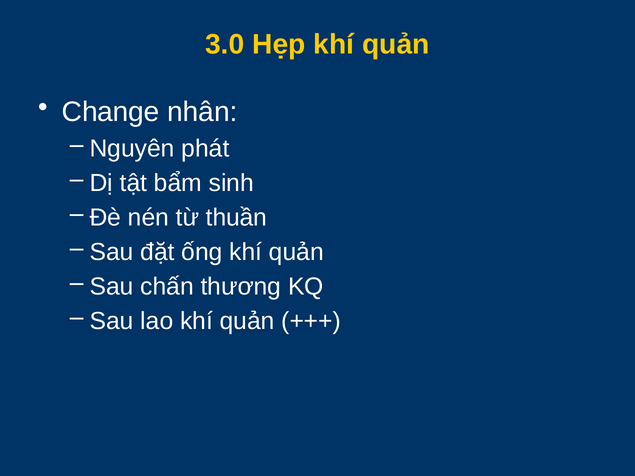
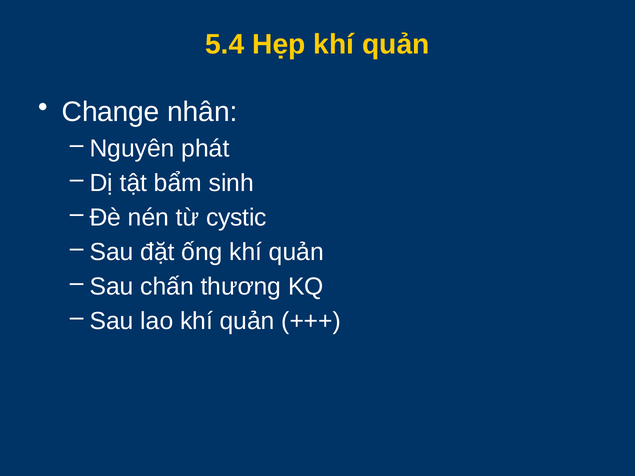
3.0: 3.0 -> 5.4
thuần: thuần -> cystic
